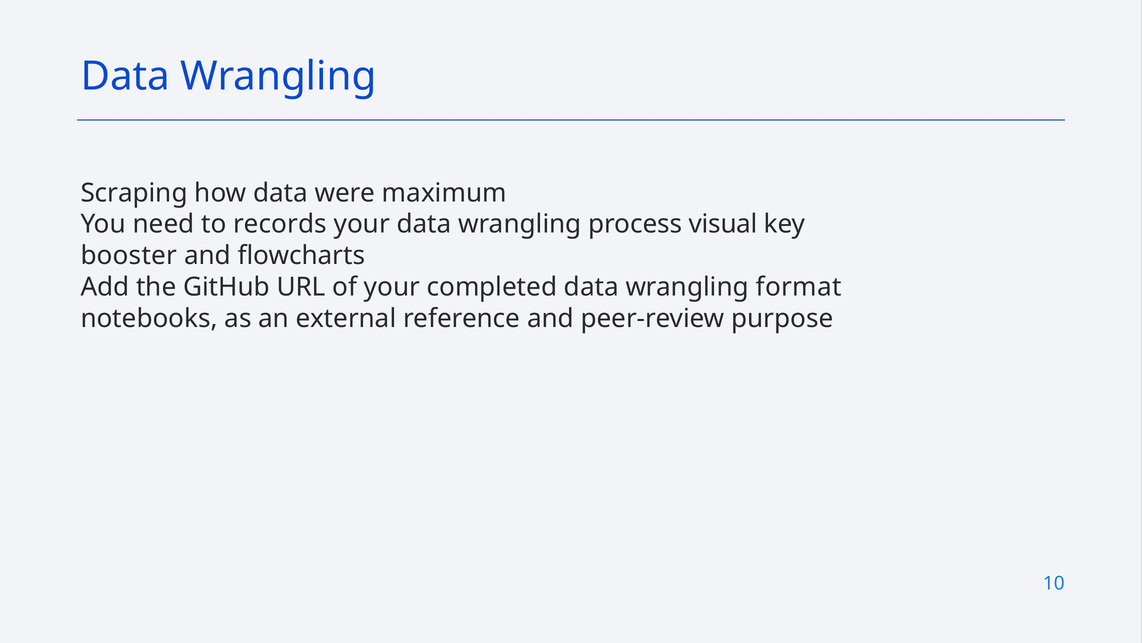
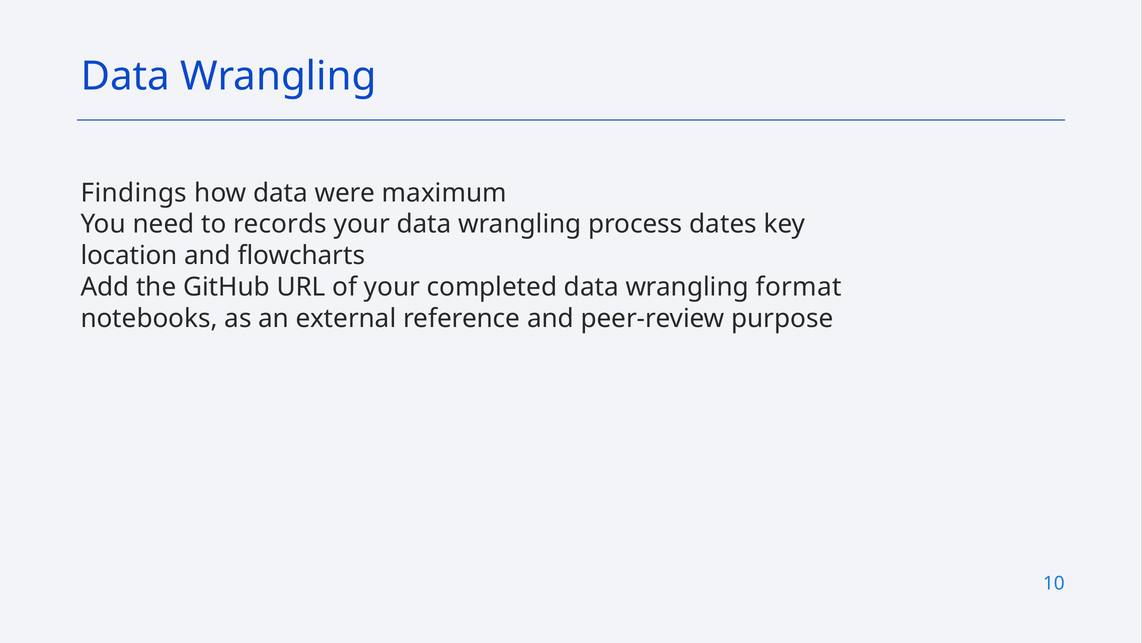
Scraping: Scraping -> Findings
visual: visual -> dates
booster: booster -> location
